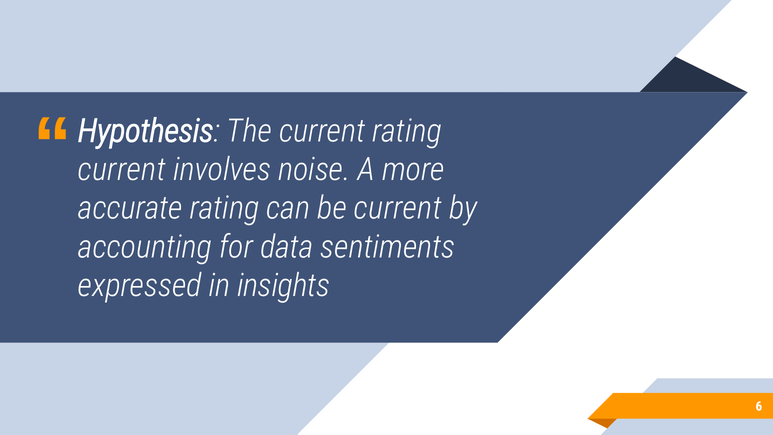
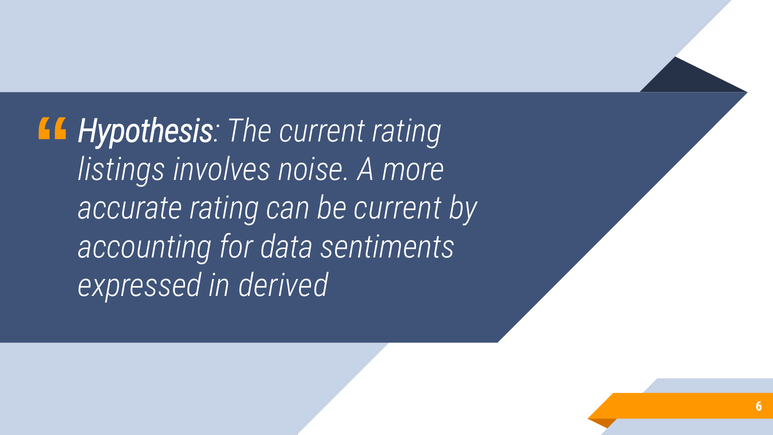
current at (122, 170): current -> listings
insights: insights -> derived
